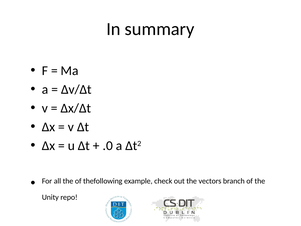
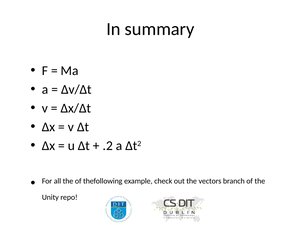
.0: .0 -> .2
